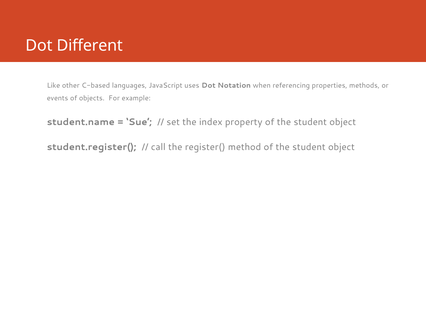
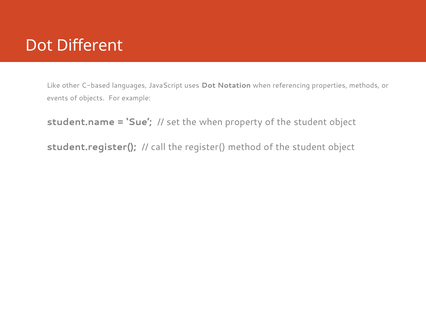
the index: index -> when
